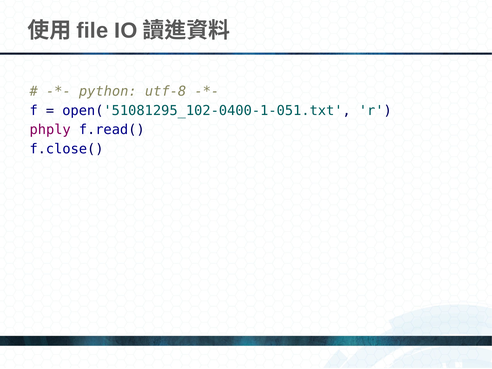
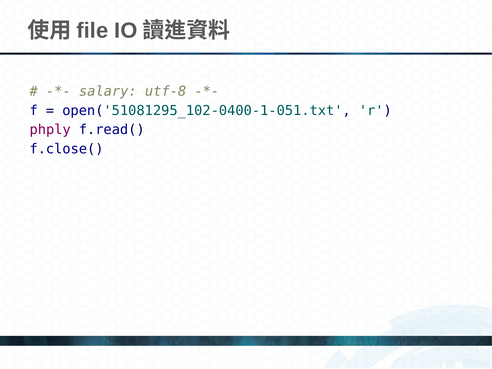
python: python -> salary
